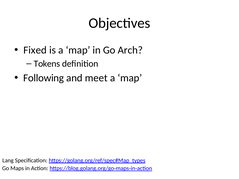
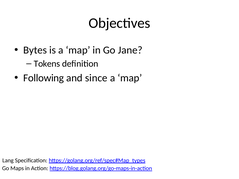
Fixed: Fixed -> Bytes
Arch: Arch -> Jane
meet: meet -> since
